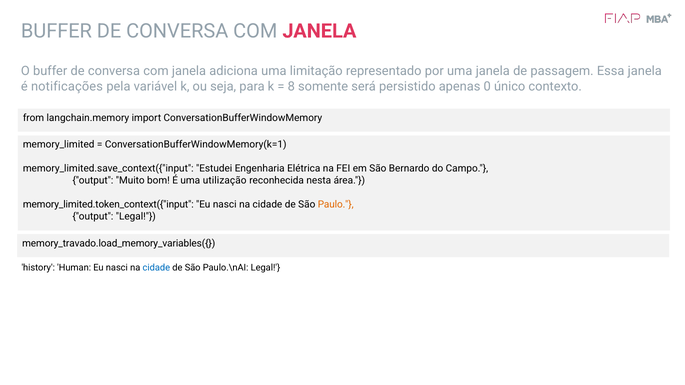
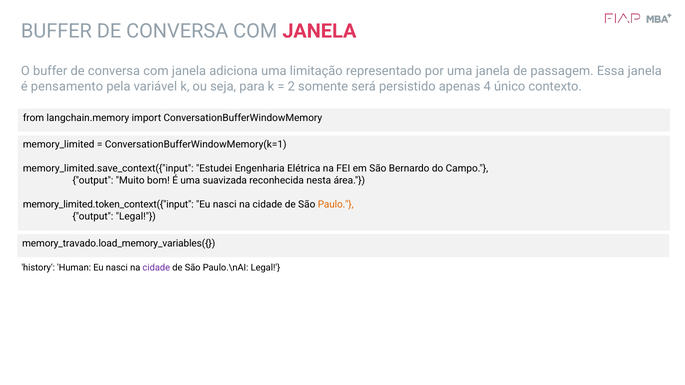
notificações: notificações -> pensamento
8: 8 -> 2
0: 0 -> 4
utilização: utilização -> suavizada
cidade at (156, 268) colour: blue -> purple
